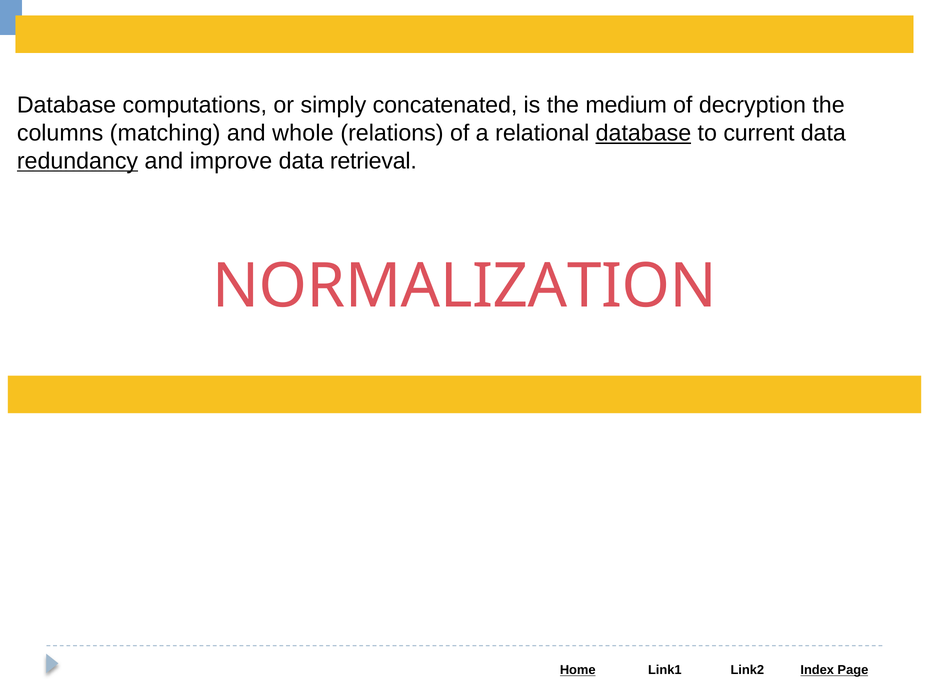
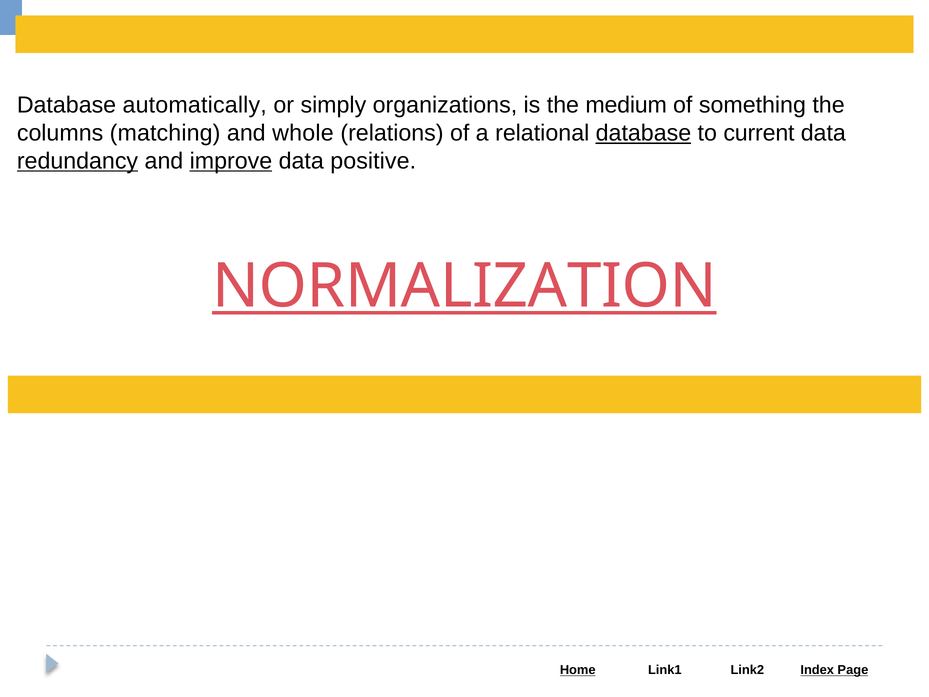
computations: computations -> automatically
concatenated: concatenated -> organizations
decryption: decryption -> something
improve underline: none -> present
retrieval: retrieval -> positive
NORMALIZATION underline: none -> present
